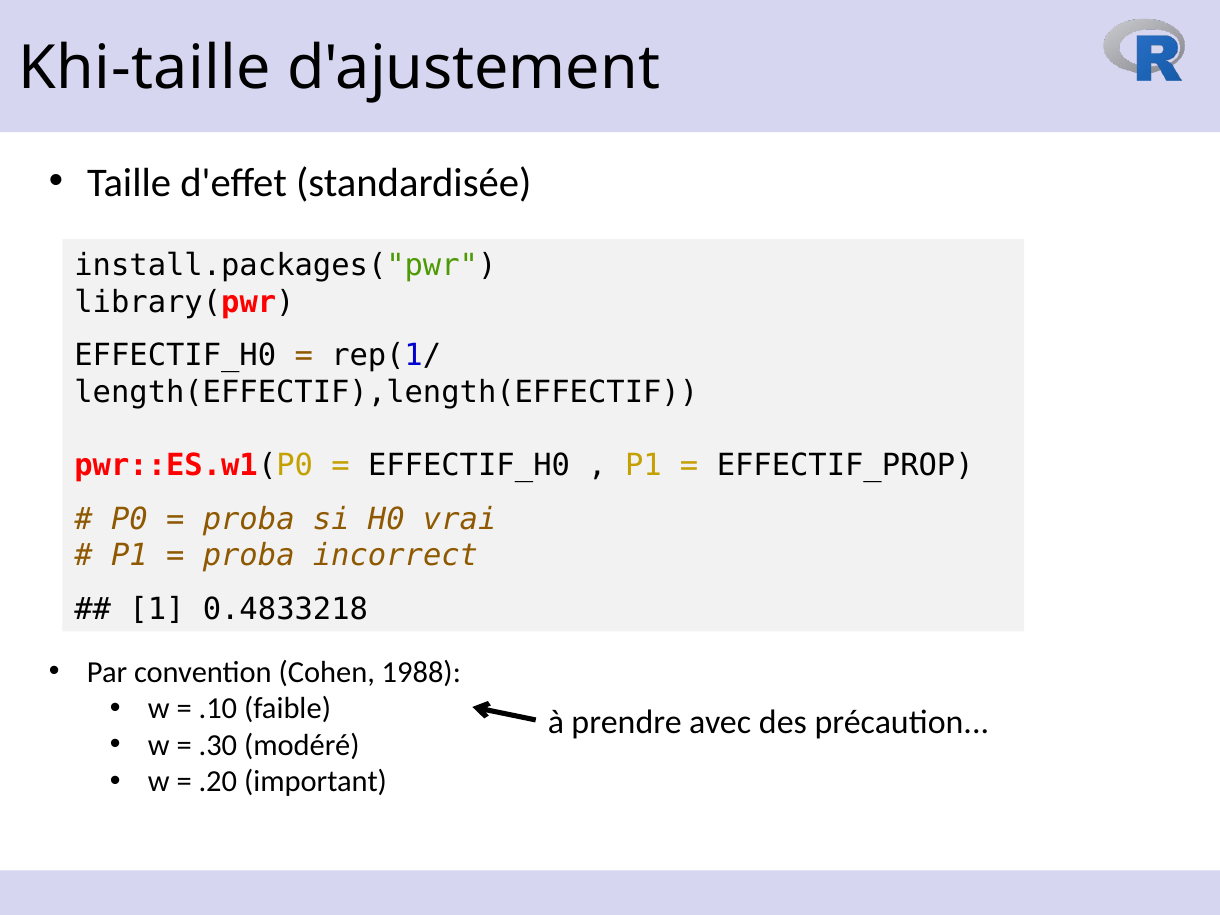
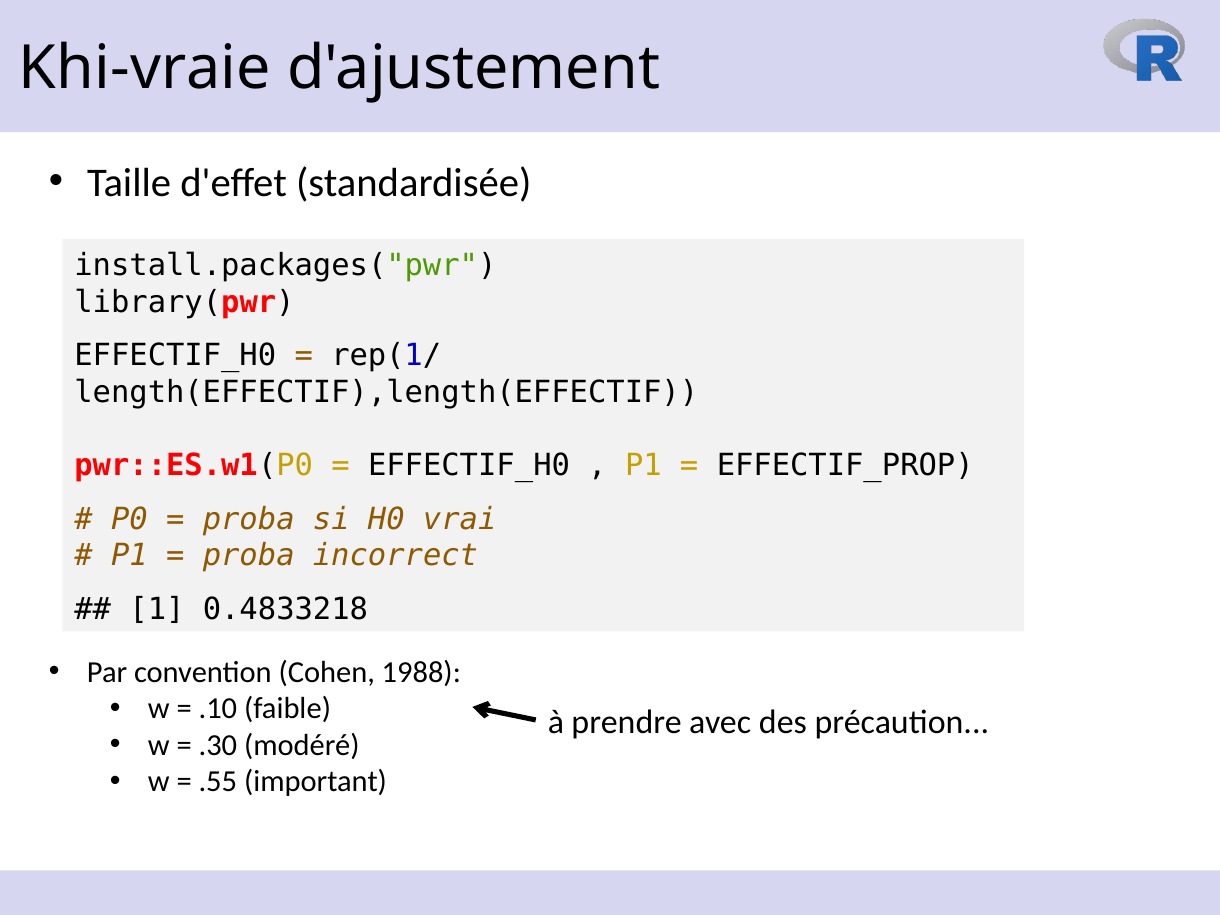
Khi-taille: Khi-taille -> Khi-vraie
.20: .20 -> .55
